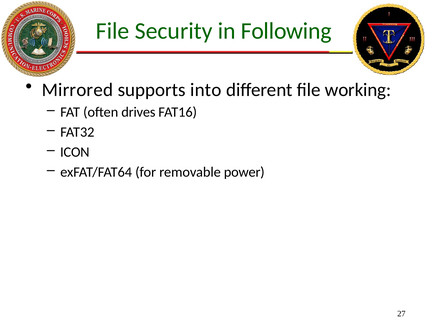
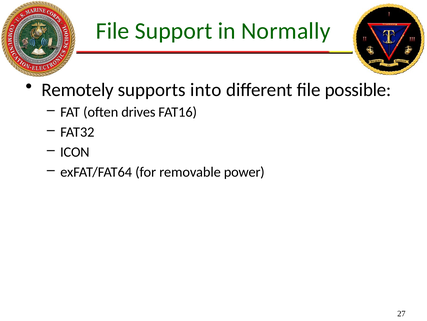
Security: Security -> Support
Following: Following -> Normally
Mirrored: Mirrored -> Remotely
working: working -> possible
